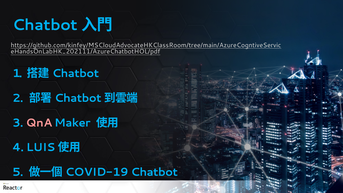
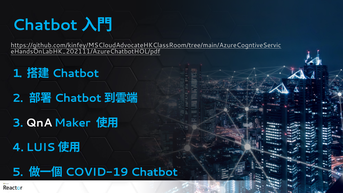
QnA colour: pink -> white
